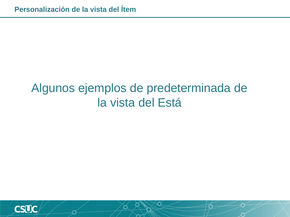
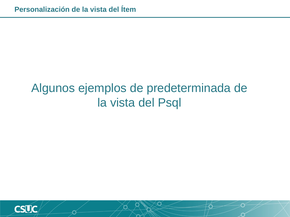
Está: Está -> Psql
